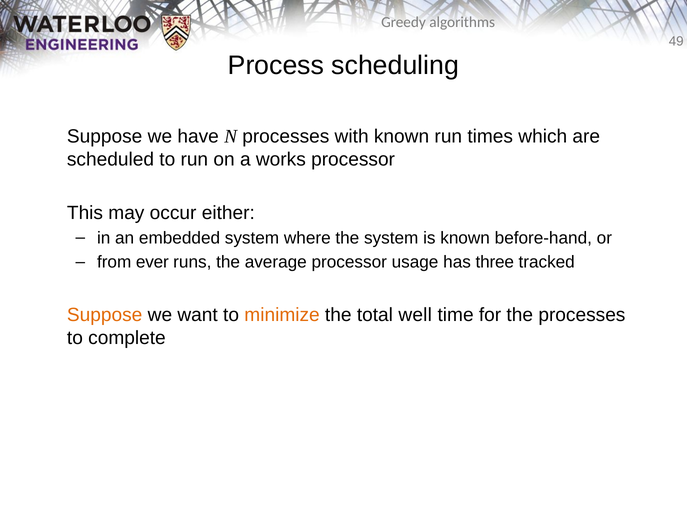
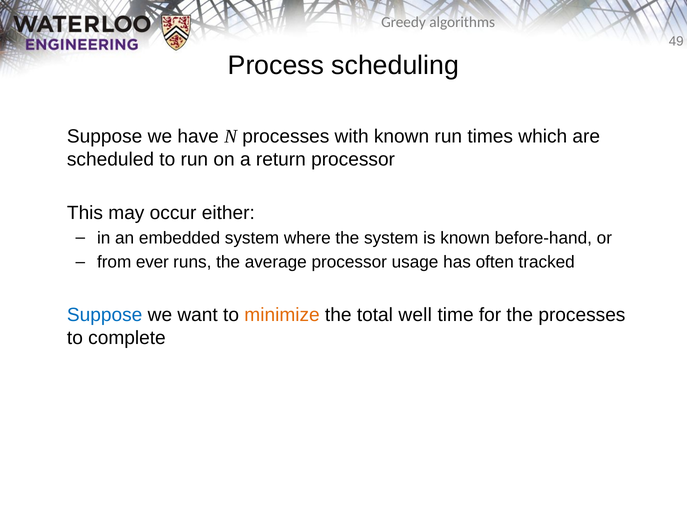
works: works -> return
three: three -> often
Suppose at (105, 314) colour: orange -> blue
